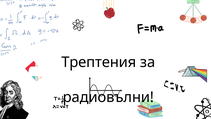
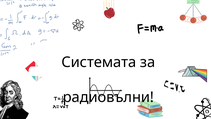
Трептения: Трептения -> Системата
